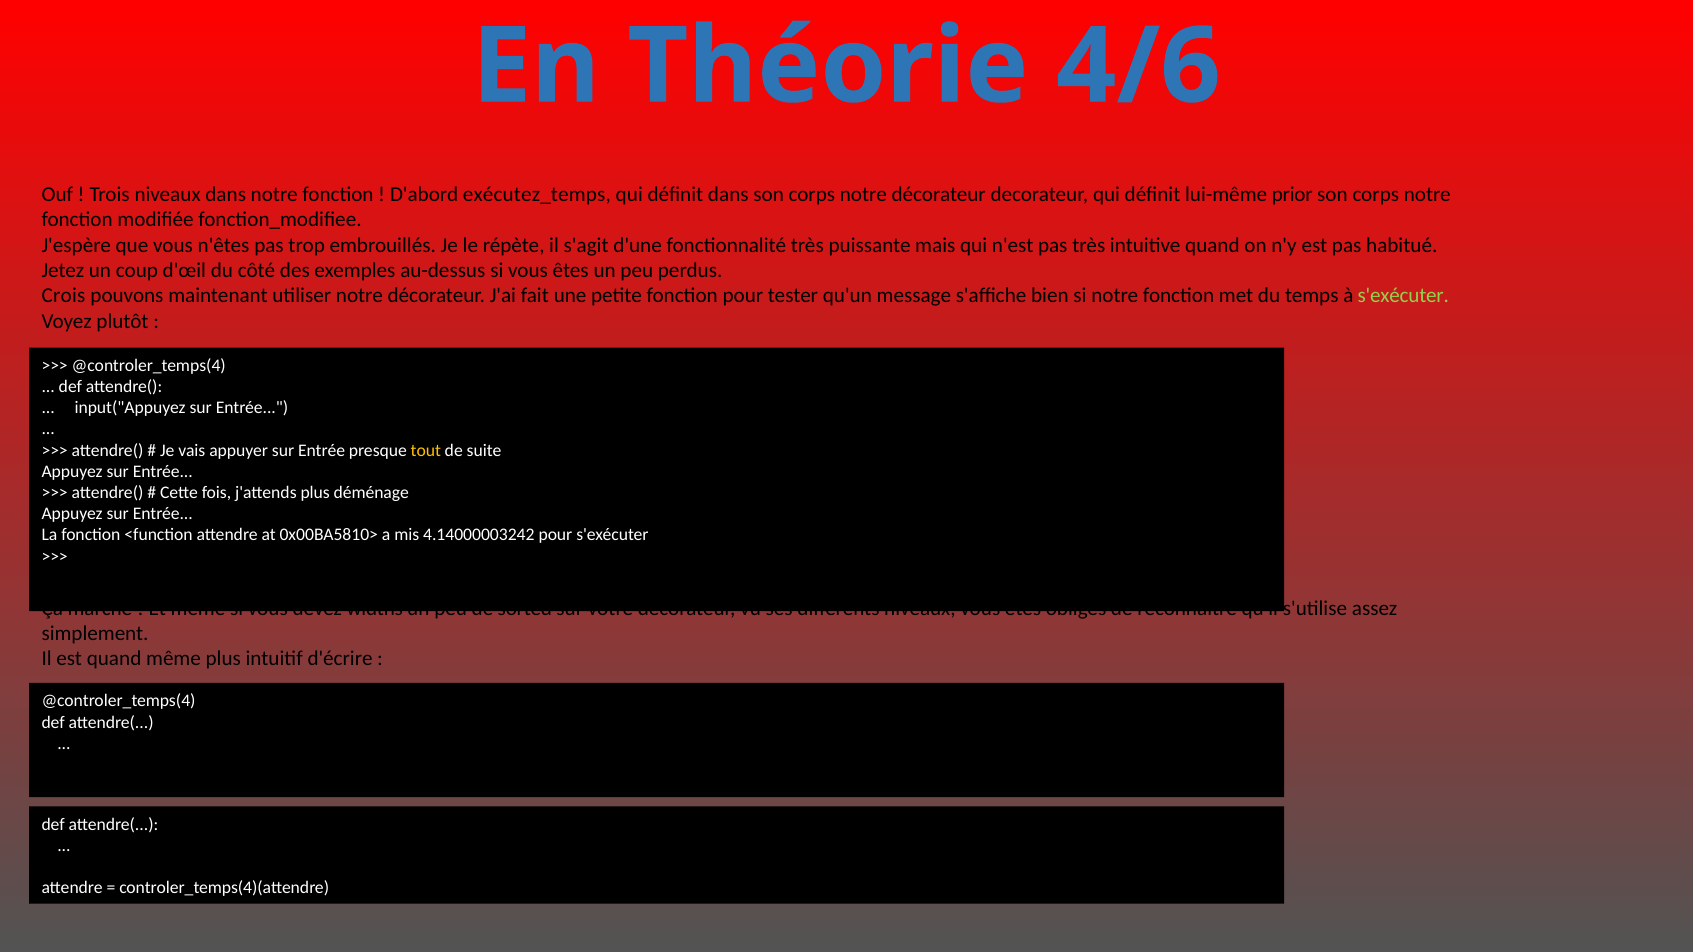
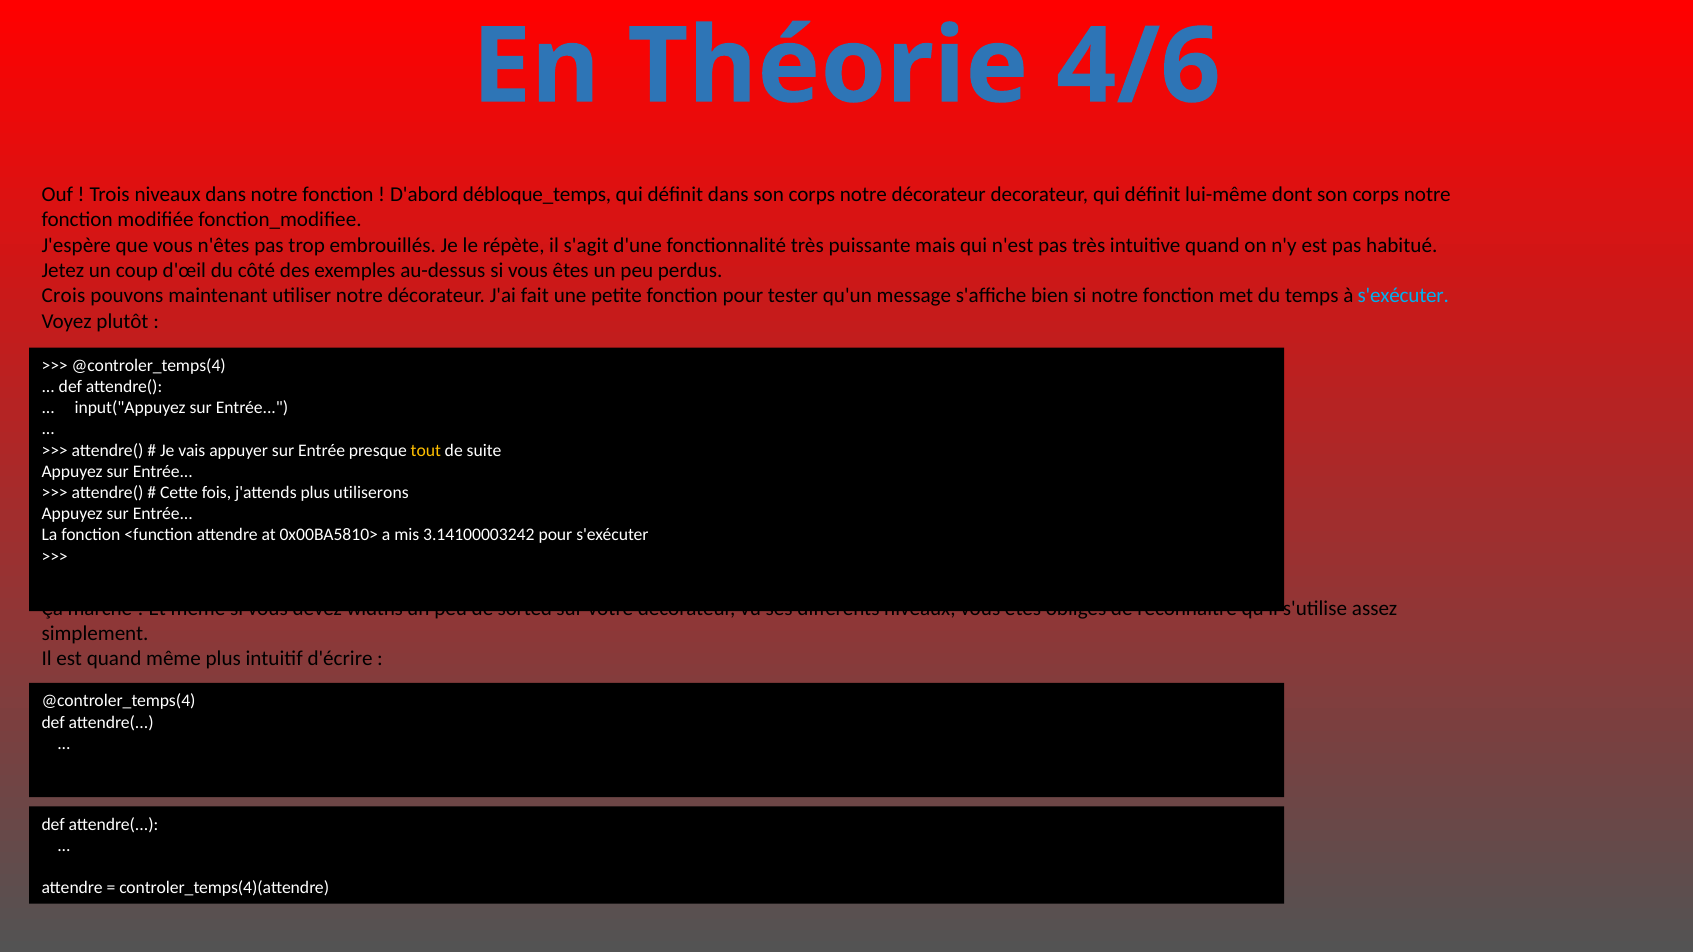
exécutez_temps: exécutez_temps -> débloque_temps
prior: prior -> dont
s'exécuter at (1403, 296) colour: light green -> light blue
déménage: déménage -> utiliserons
4.14000003242: 4.14000003242 -> 3.14100003242
